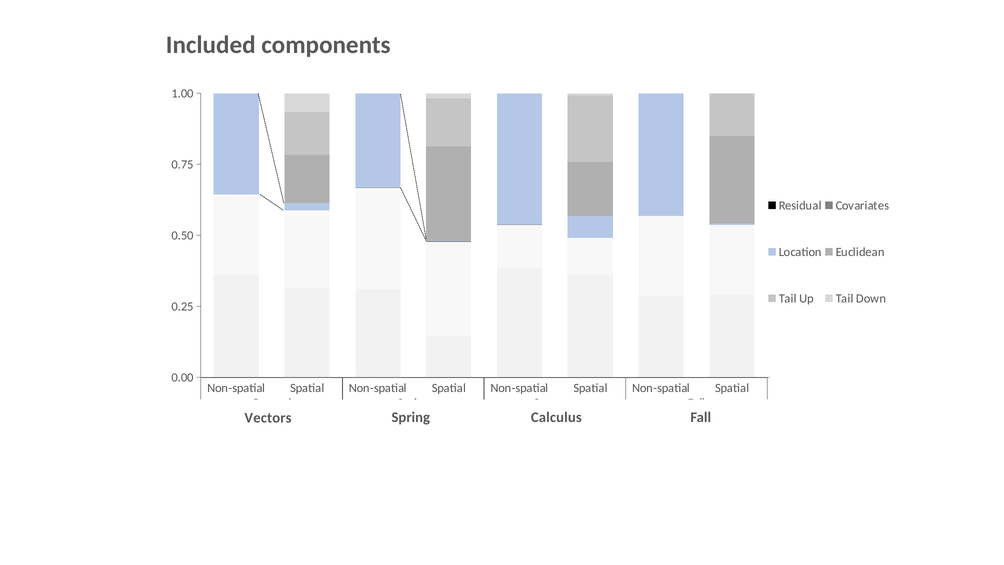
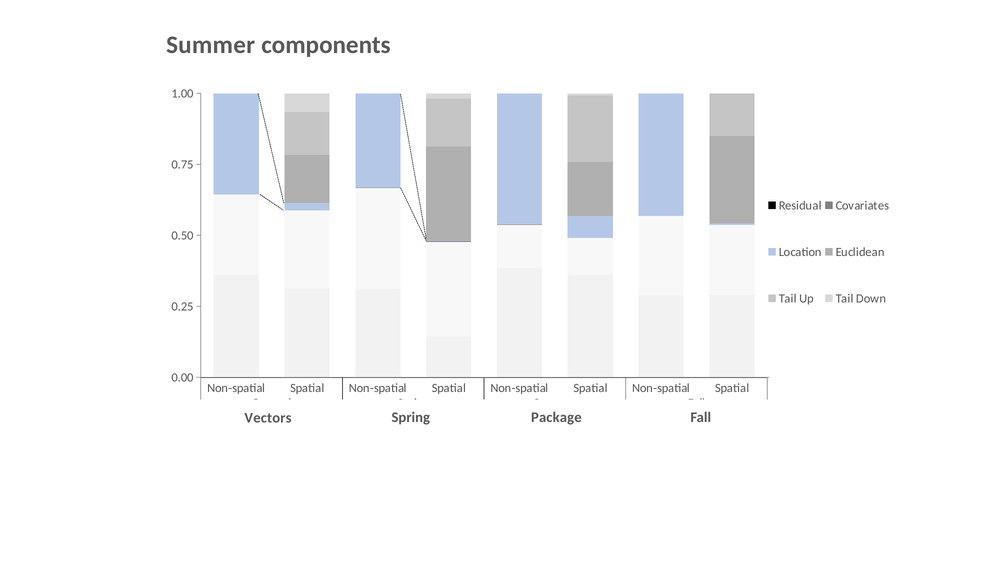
Included at (211, 45): Included -> Summer
Calculus: Calculus -> Package
